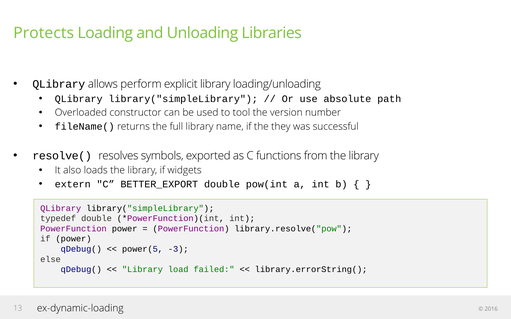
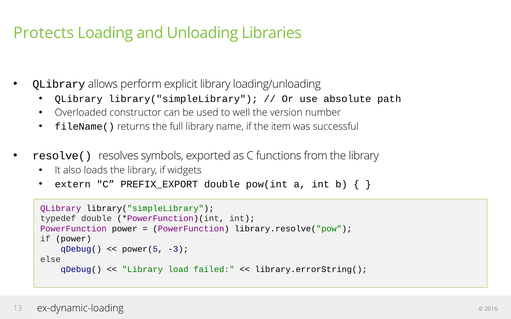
tool: tool -> well
they: they -> item
BETTER_EXPORT: BETTER_EXPORT -> PREFIX_EXPORT
